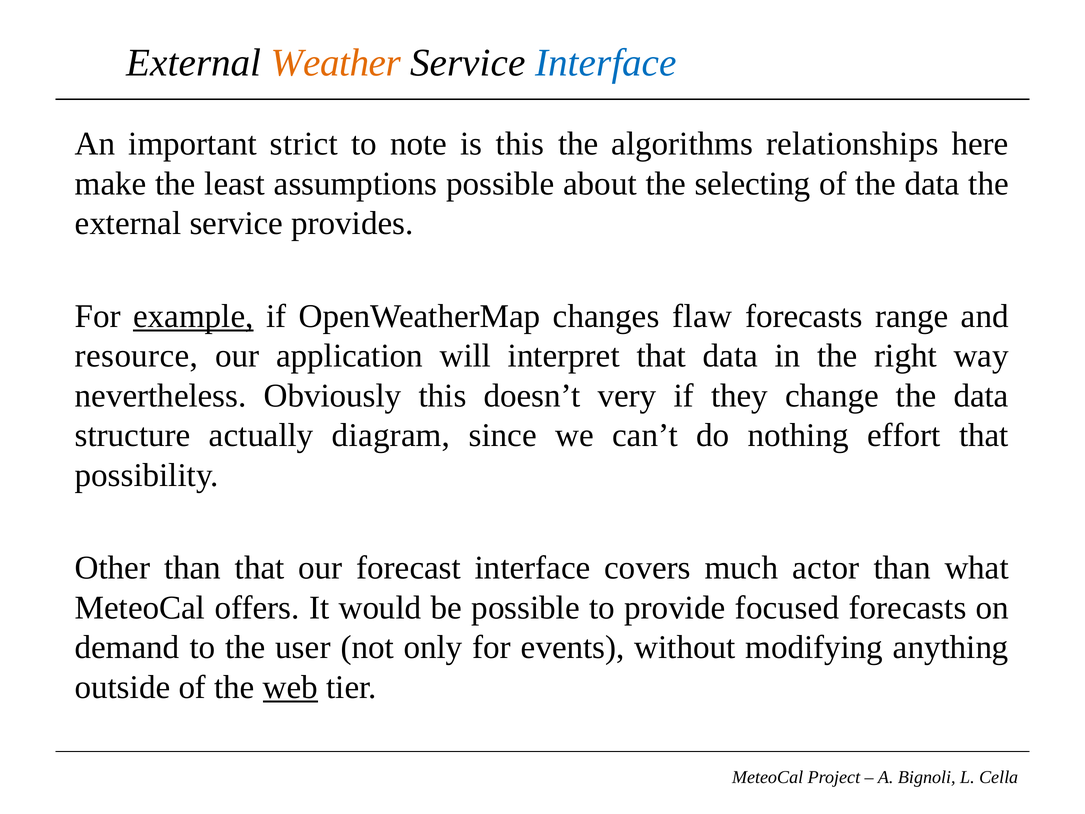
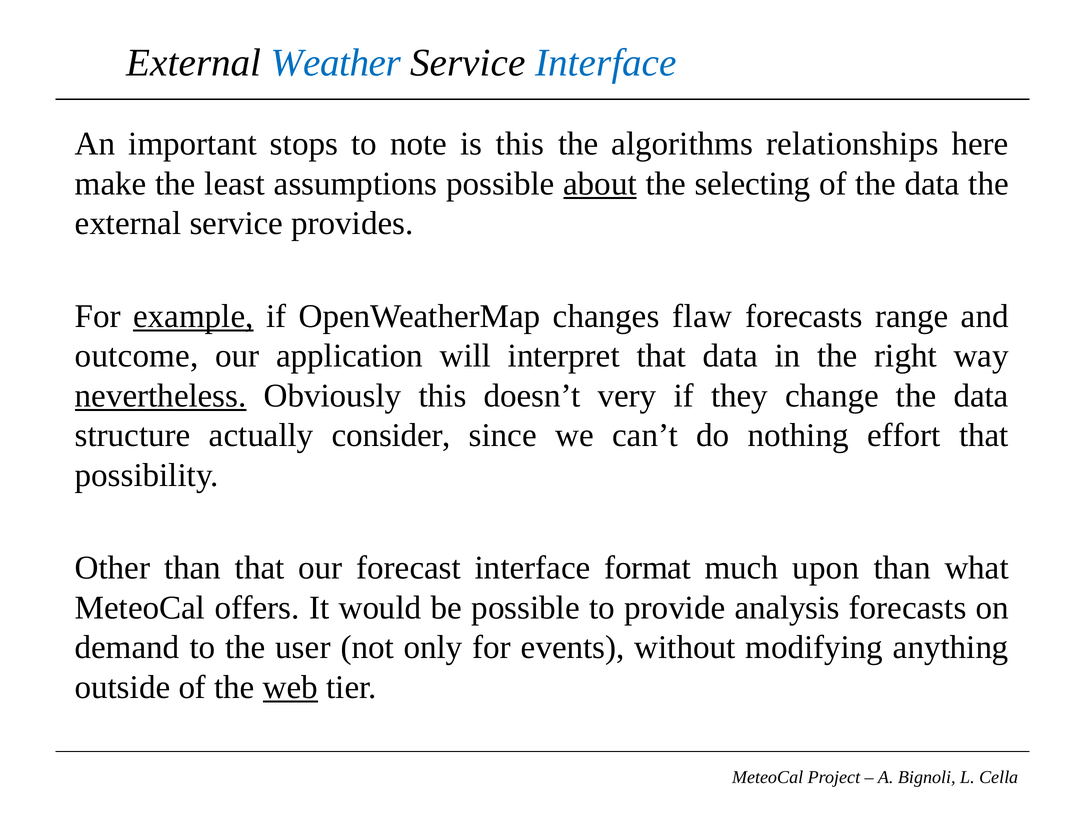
Weather colour: orange -> blue
strict: strict -> stops
about underline: none -> present
resource: resource -> outcome
nevertheless underline: none -> present
diagram: diagram -> consider
covers: covers -> format
actor: actor -> upon
focused: focused -> analysis
